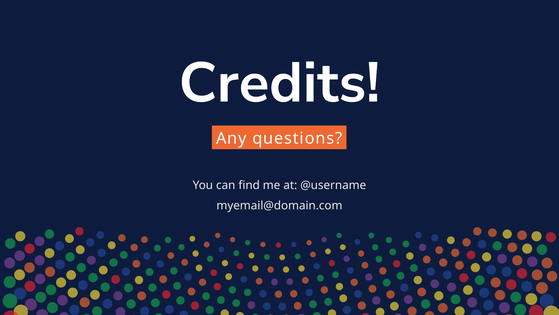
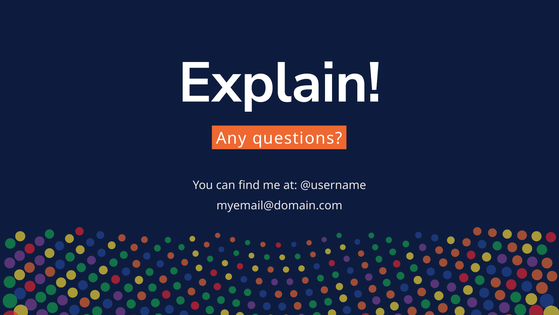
Credits: Credits -> Explain
